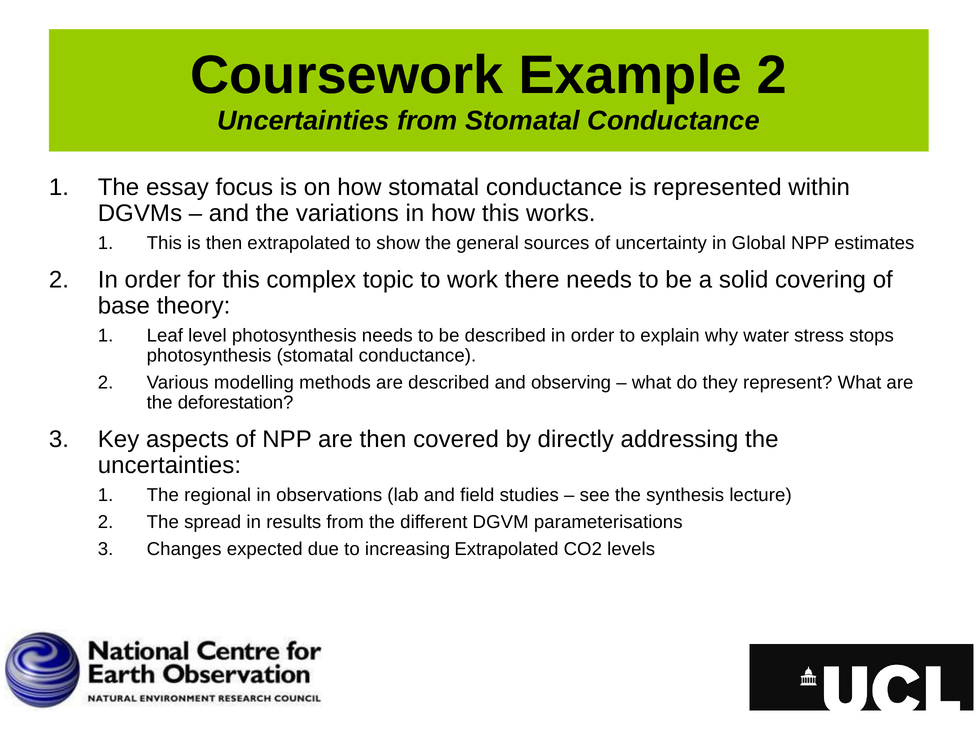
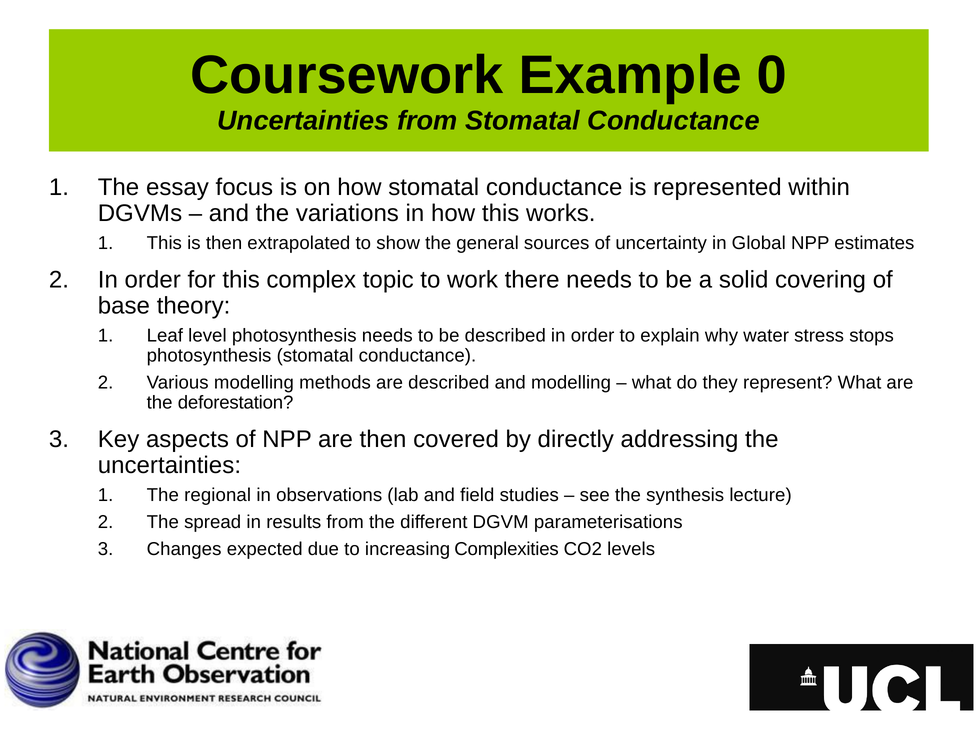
Example 2: 2 -> 0
and observing: observing -> modelling
increasing Extrapolated: Extrapolated -> Complexities
